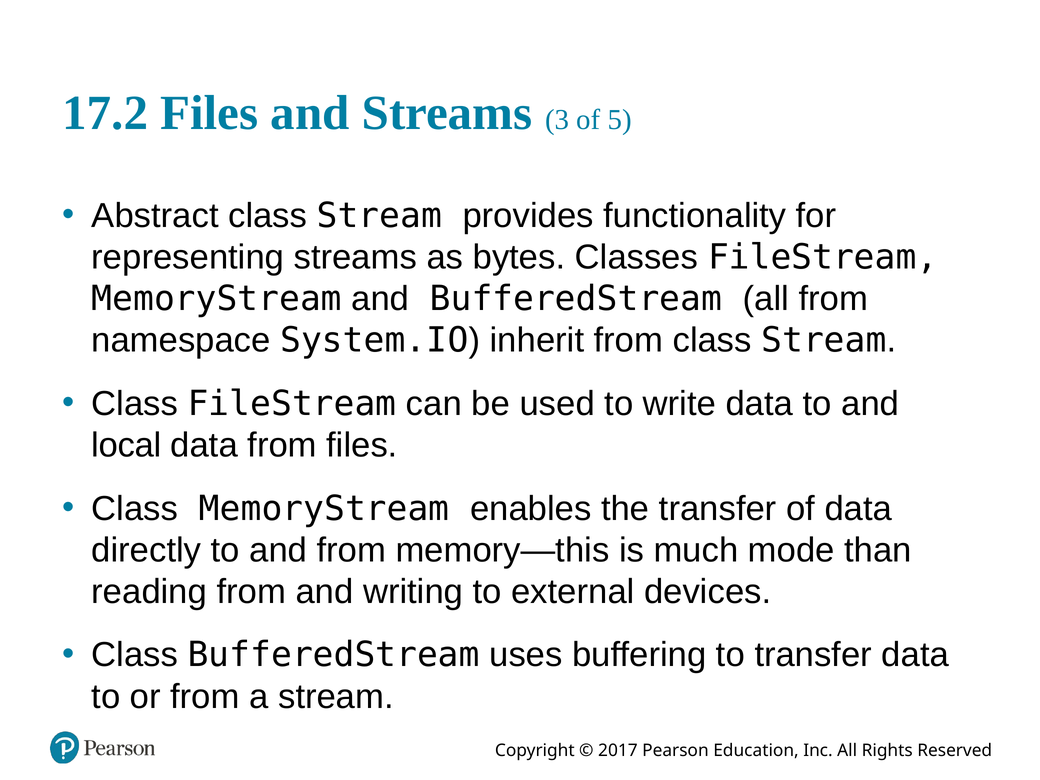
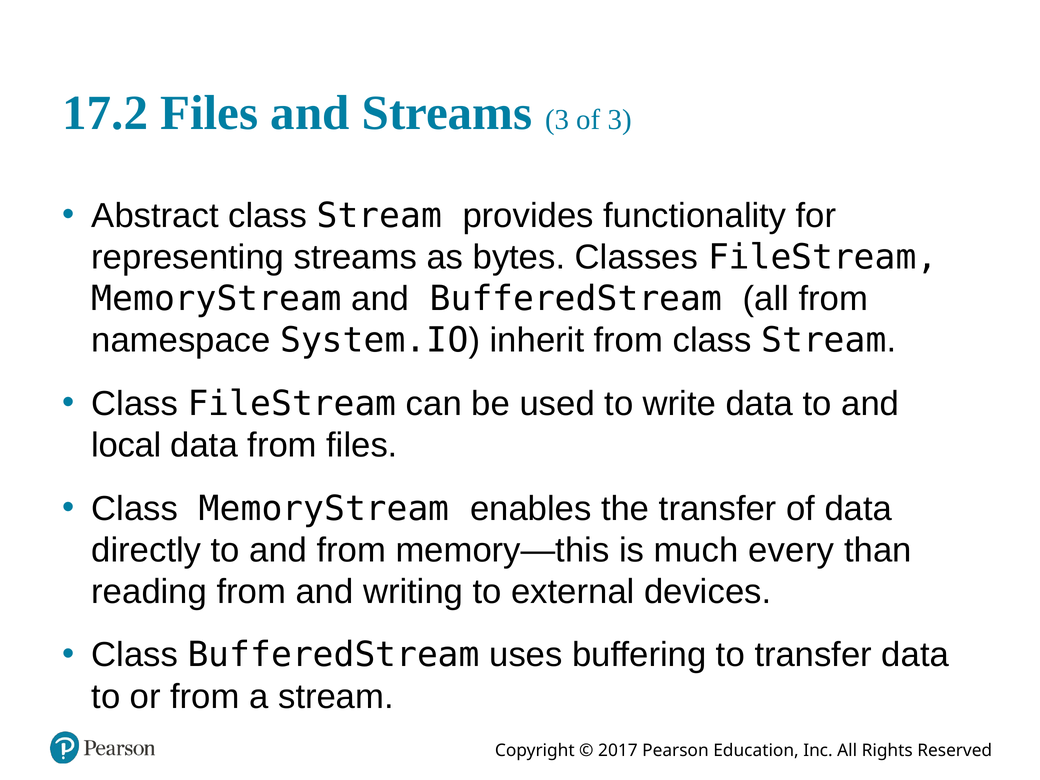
of 5: 5 -> 3
mode: mode -> every
